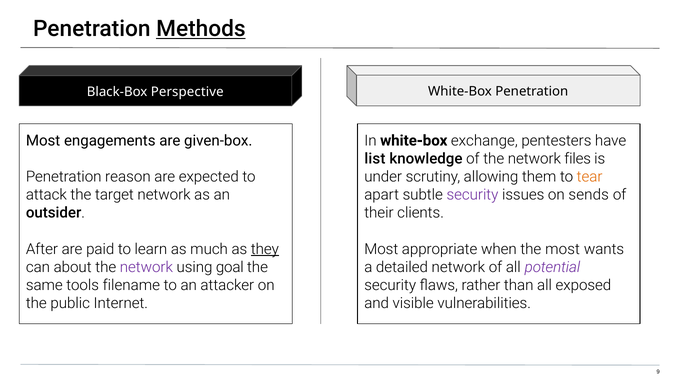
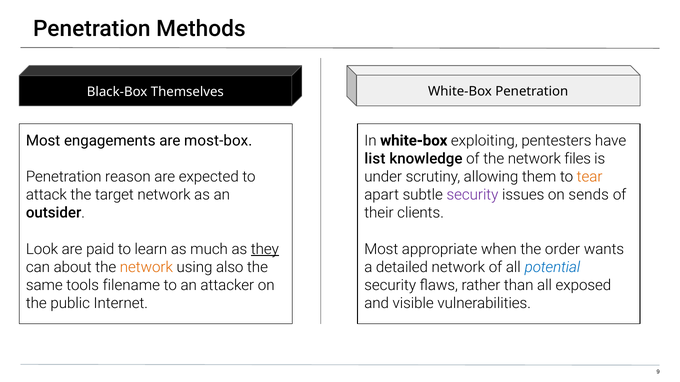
Methods underline: present -> none
Perspective: Perspective -> Themselves
given-box: given-box -> most-box
exchange: exchange -> exploiting
After: After -> Look
the most: most -> order
network at (146, 268) colour: purple -> orange
goal: goal -> also
potential colour: purple -> blue
